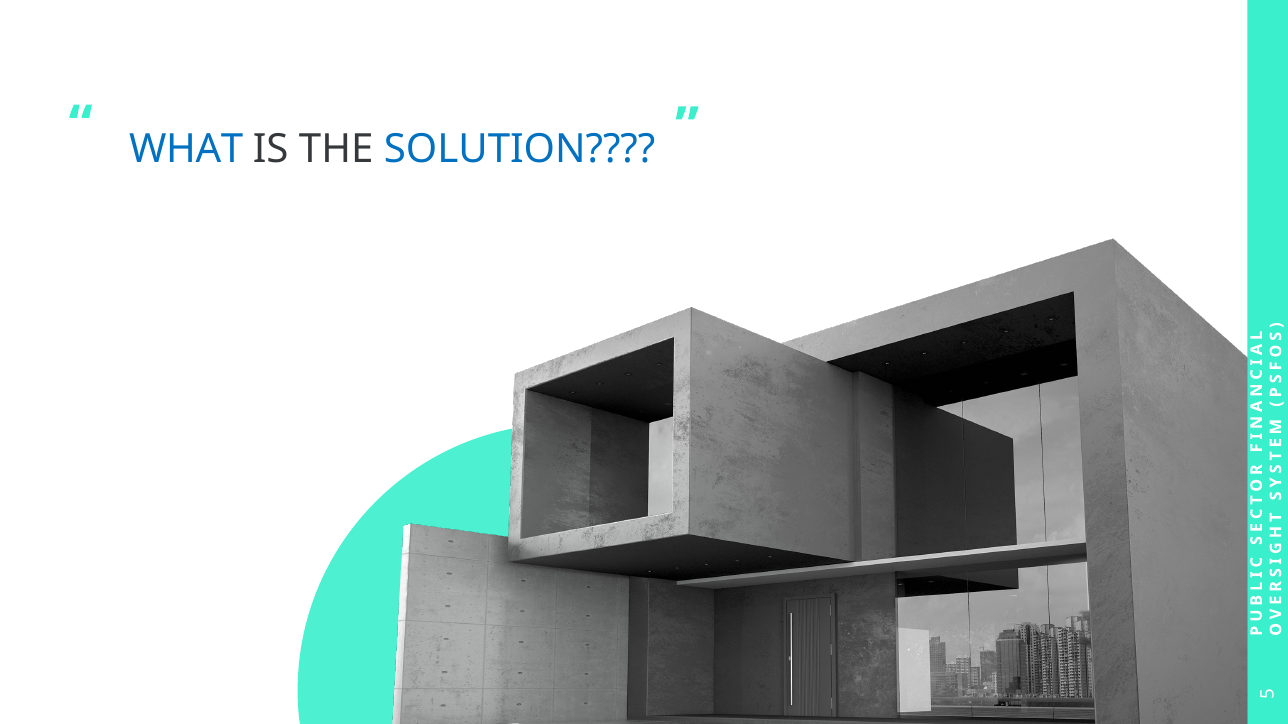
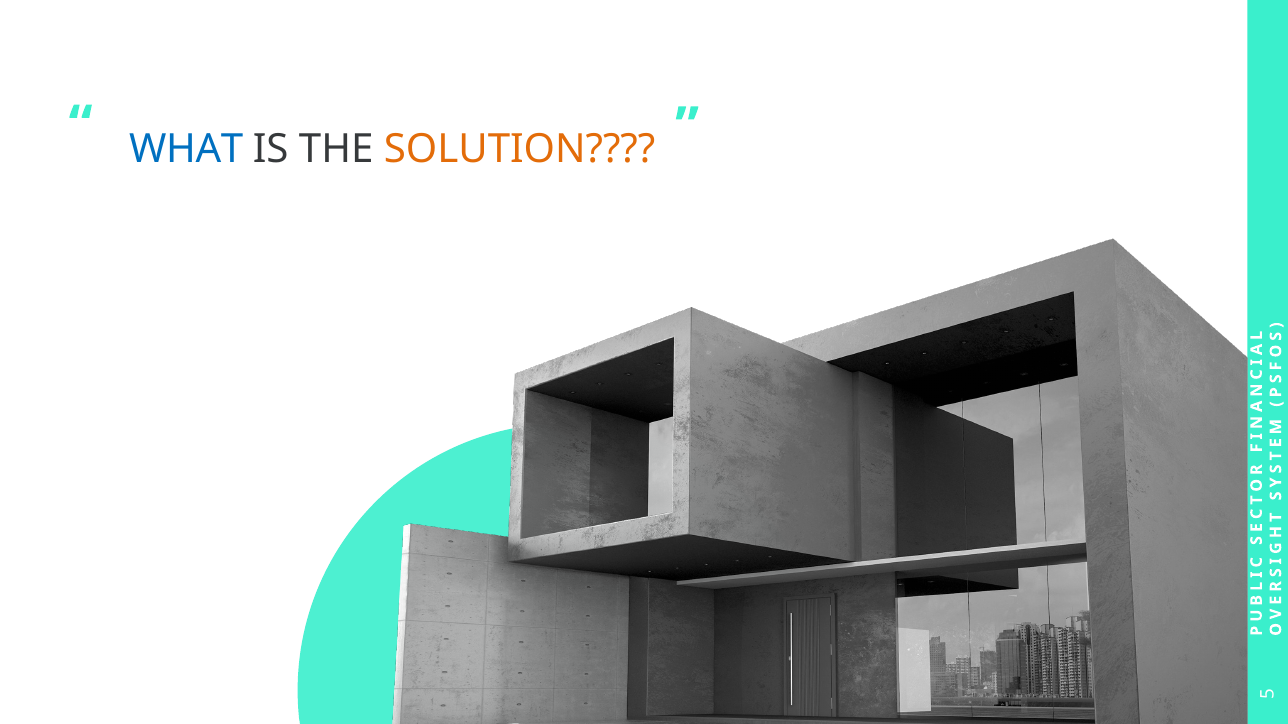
SOLUTION colour: blue -> orange
